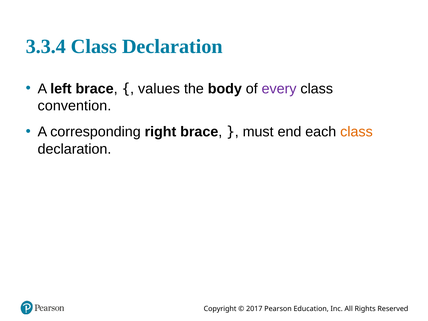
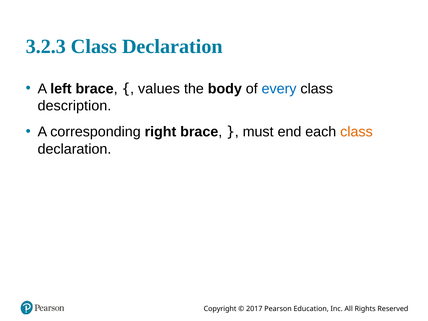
3.3.4: 3.3.4 -> 3.2.3
every colour: purple -> blue
convention: convention -> description
